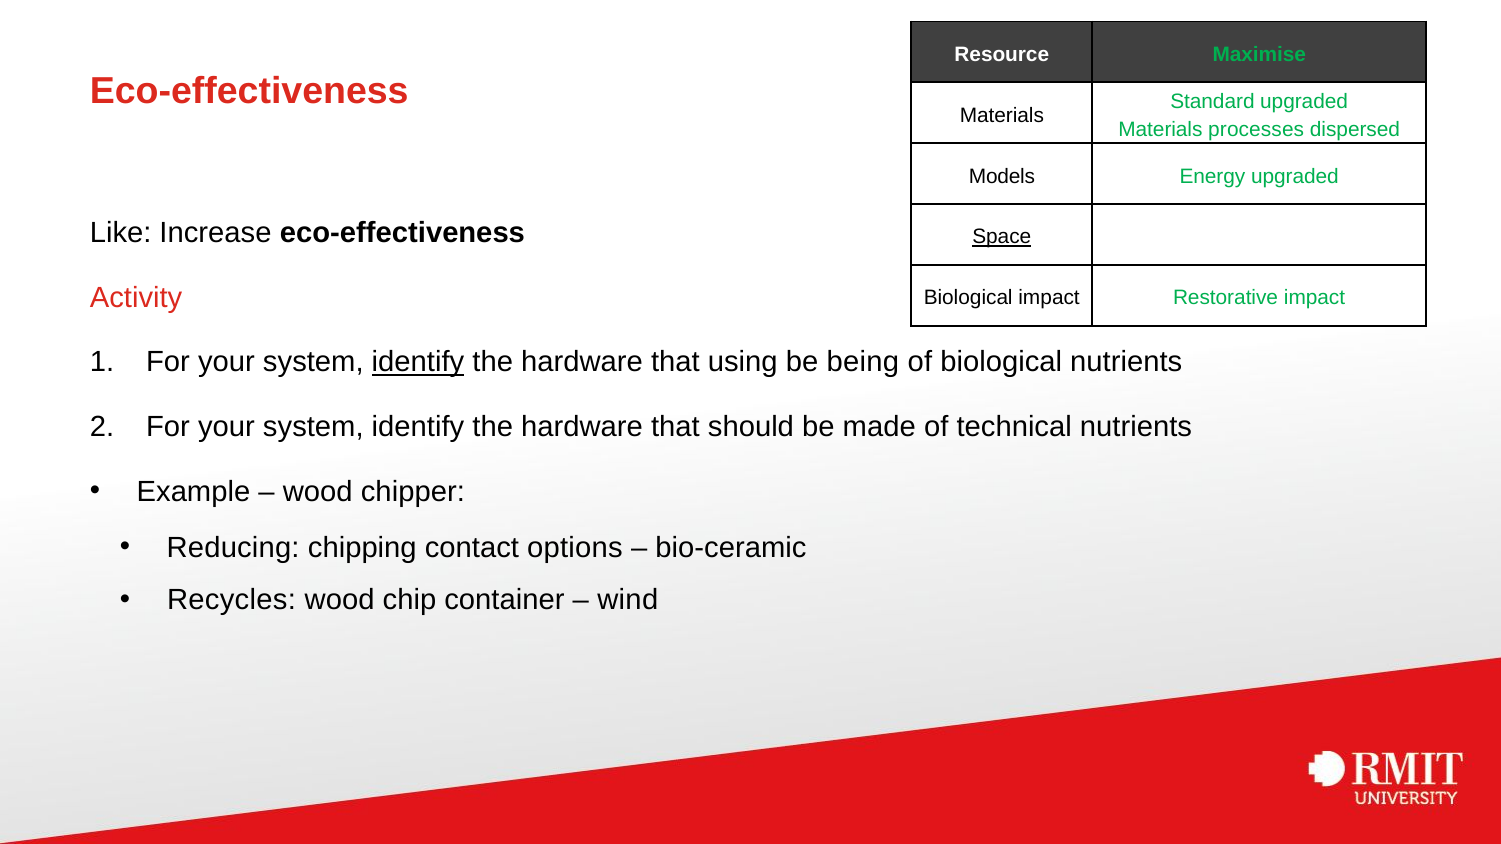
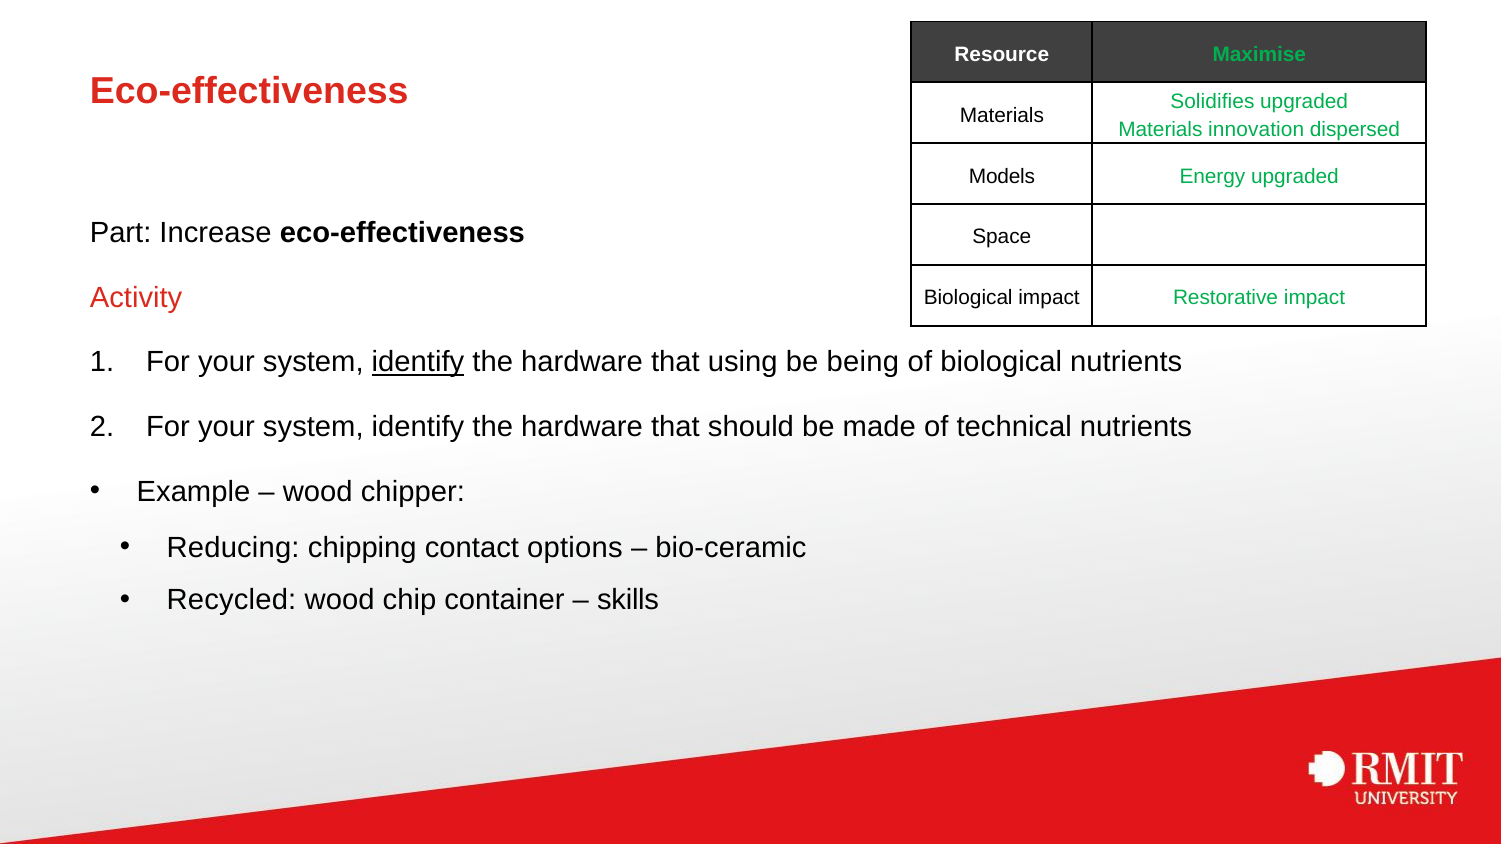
Standard: Standard -> Solidifies
processes: processes -> innovation
Like: Like -> Part
Space underline: present -> none
Recycles: Recycles -> Recycled
wind: wind -> skills
